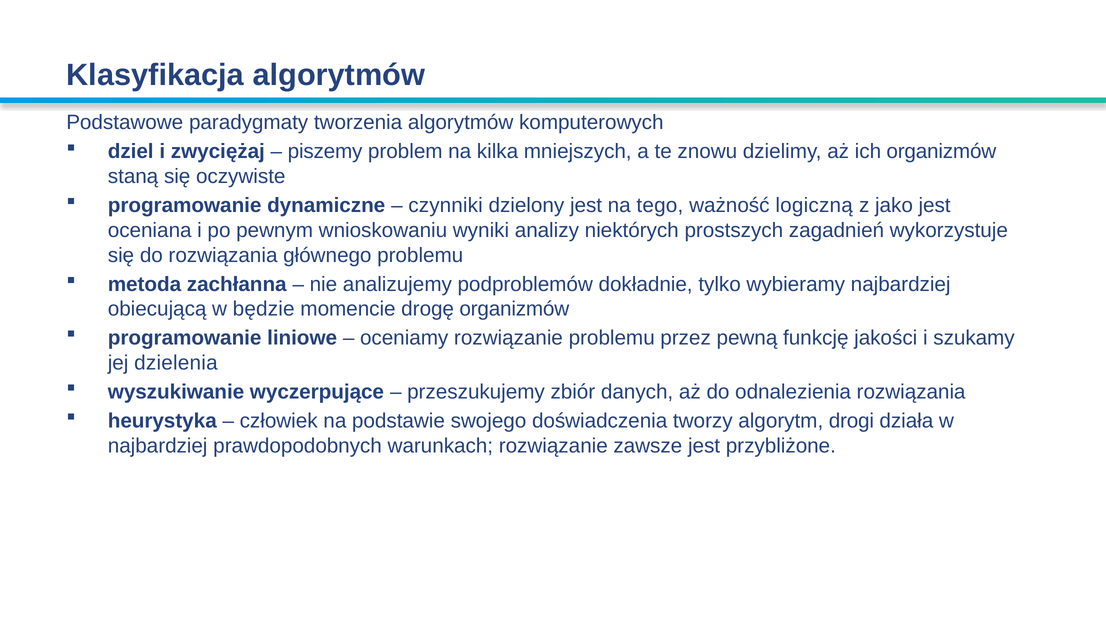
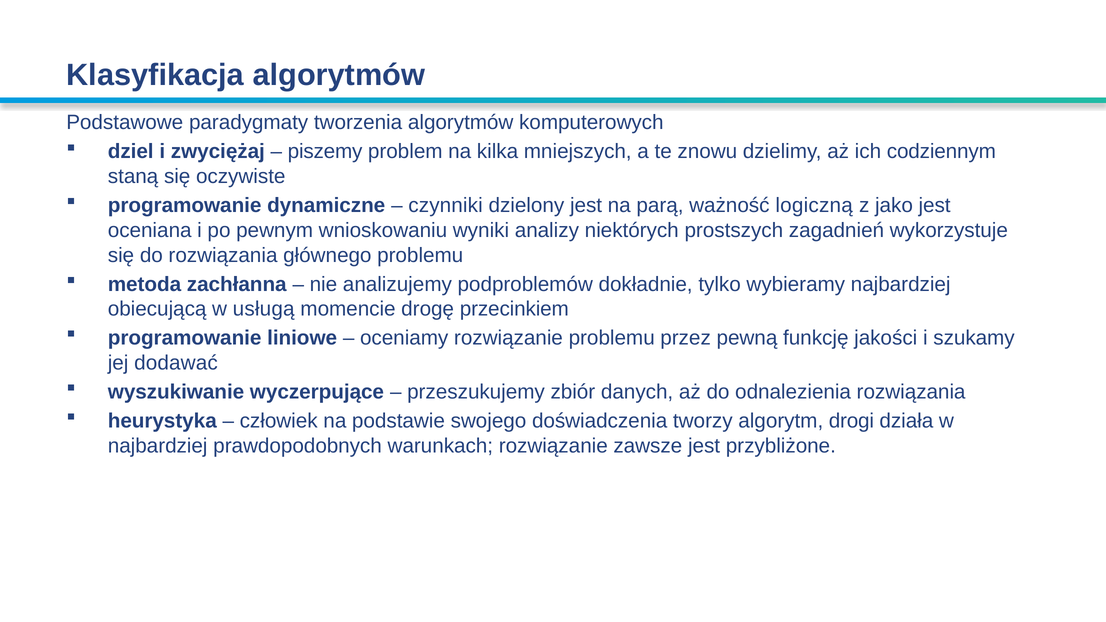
ich organizmów: organizmów -> codziennym
tego: tego -> parą
będzie: będzie -> usługą
drogę organizmów: organizmów -> przecinkiem
dzielenia: dzielenia -> dodawać
